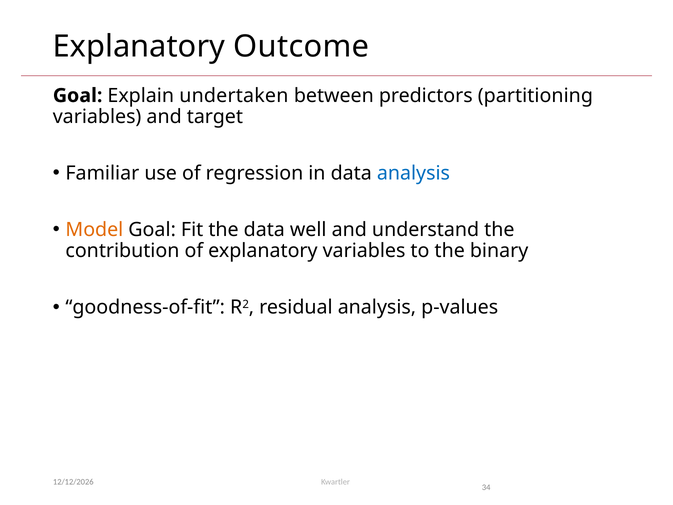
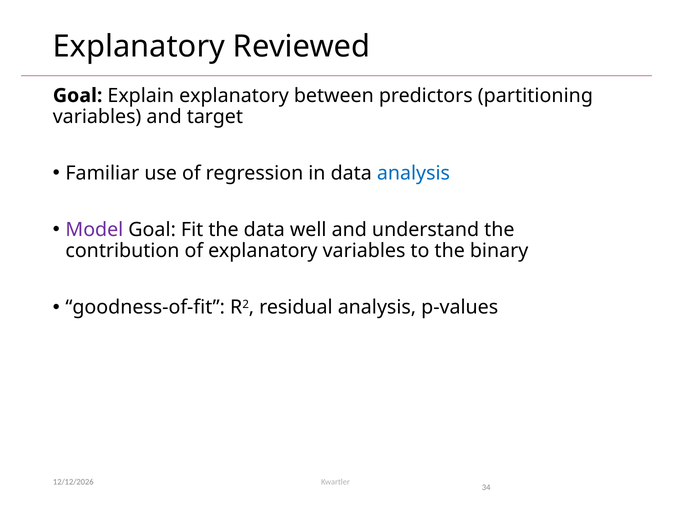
Outcome: Outcome -> Reviewed
Explain undertaken: undertaken -> explanatory
Model colour: orange -> purple
